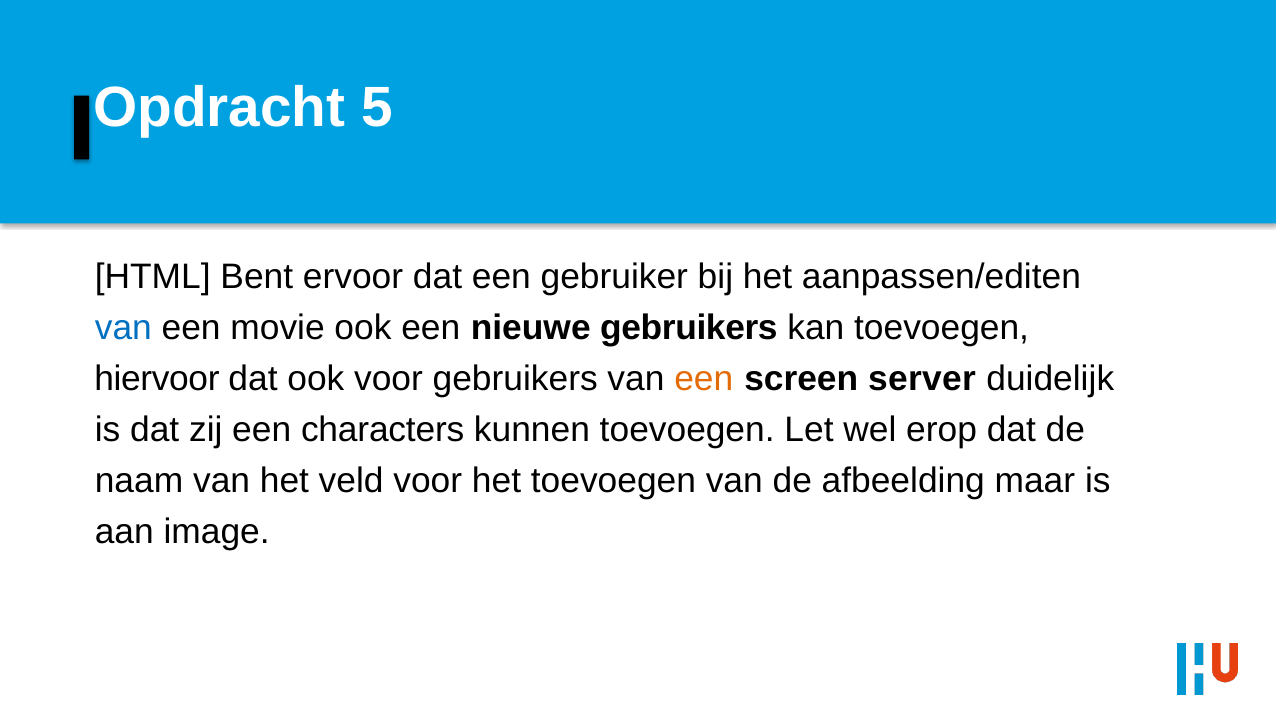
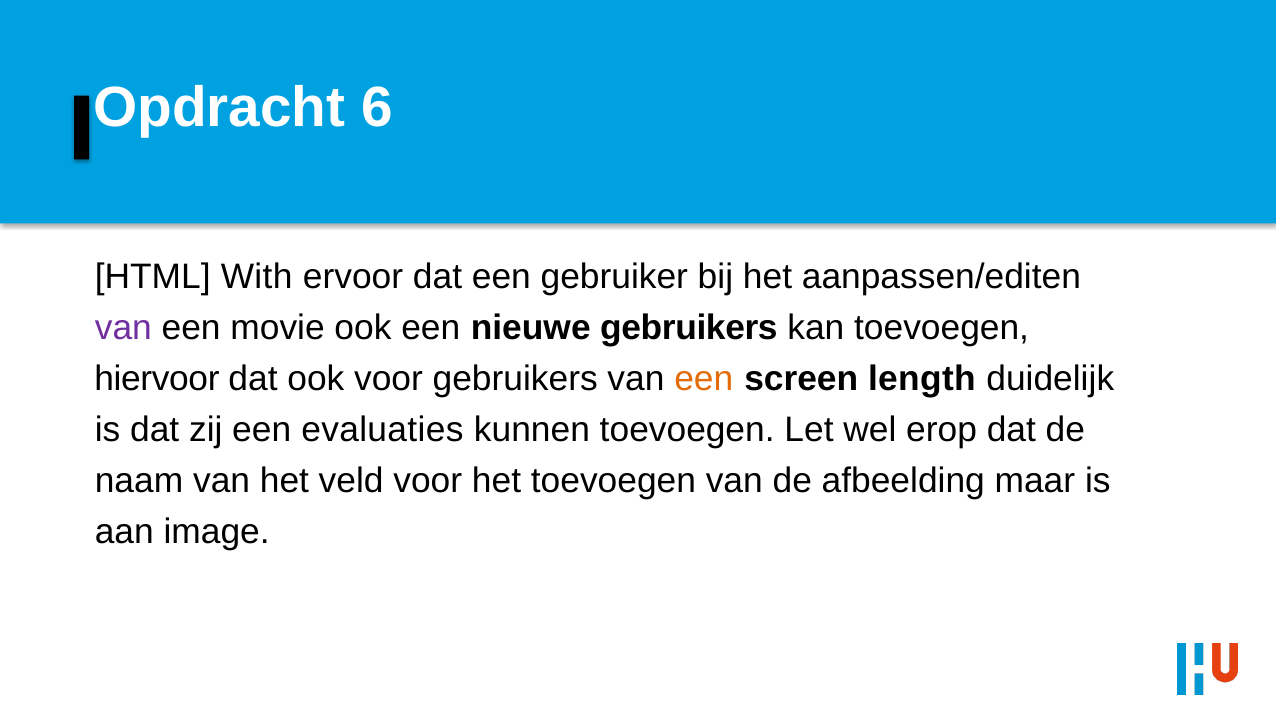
5: 5 -> 6
Bent: Bent -> With
van at (123, 327) colour: blue -> purple
server: server -> length
characters: characters -> evaluaties
